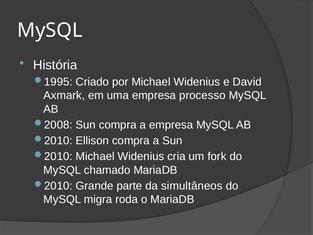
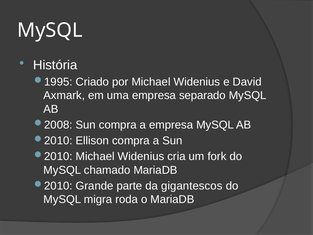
processo: processo -> separado
simultâneos: simultâneos -> gigantescos
